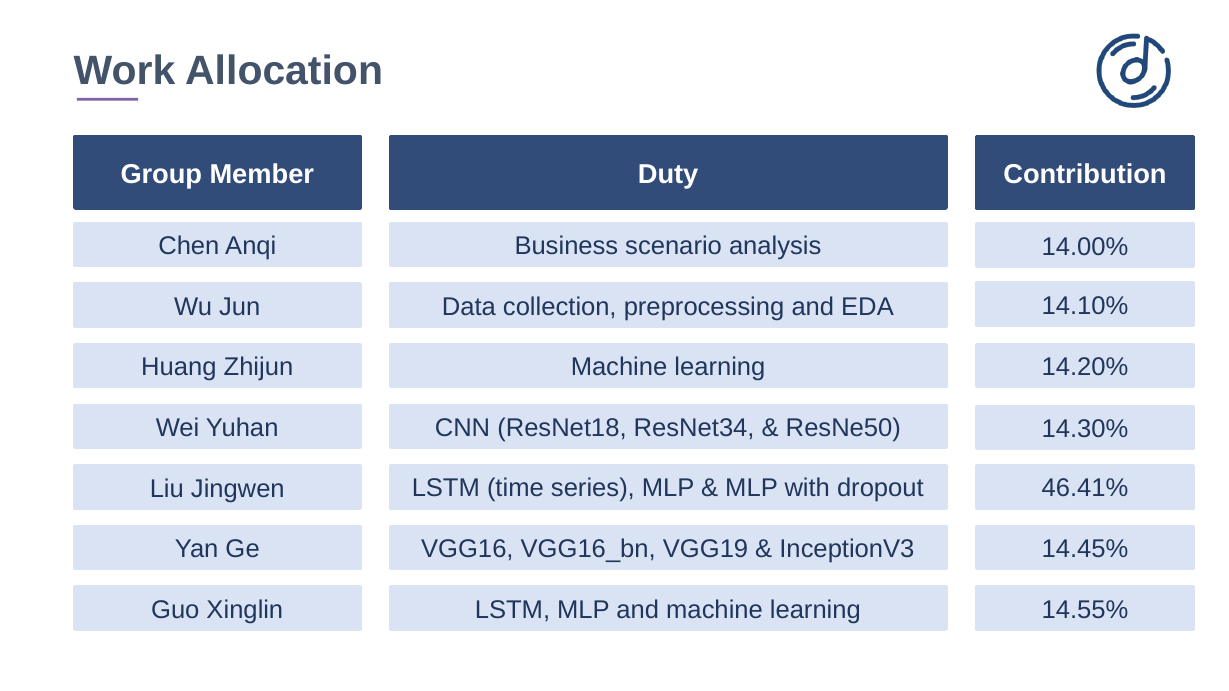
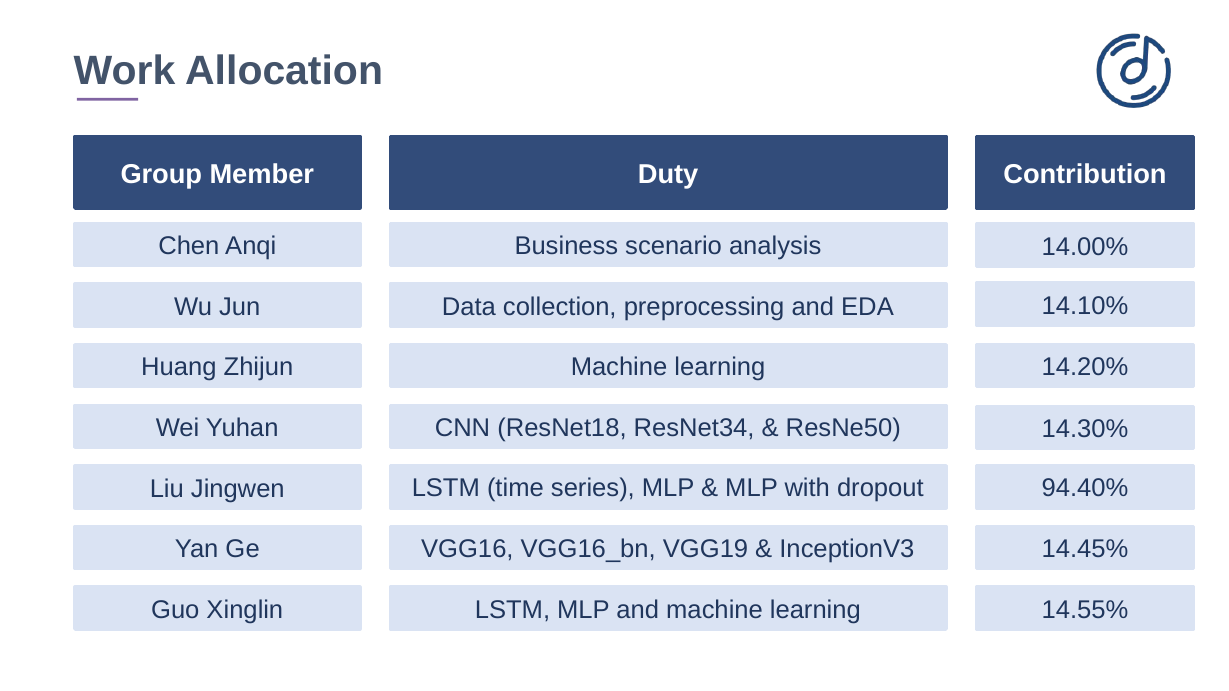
46.41%: 46.41% -> 94.40%
